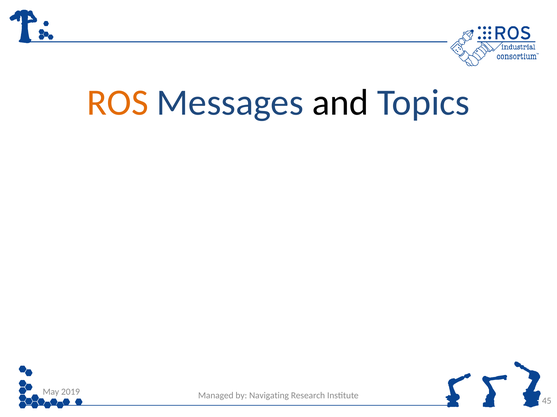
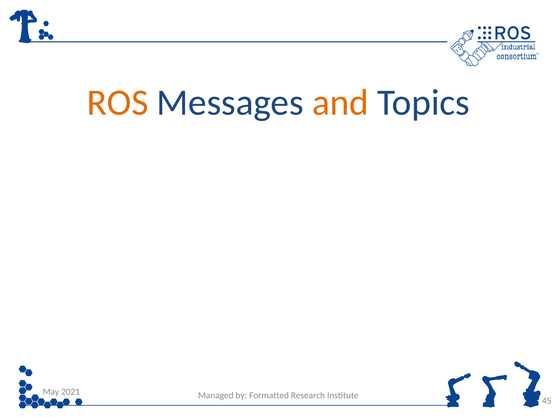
and colour: black -> orange
2019: 2019 -> 2021
Navigating: Navigating -> Formatted
